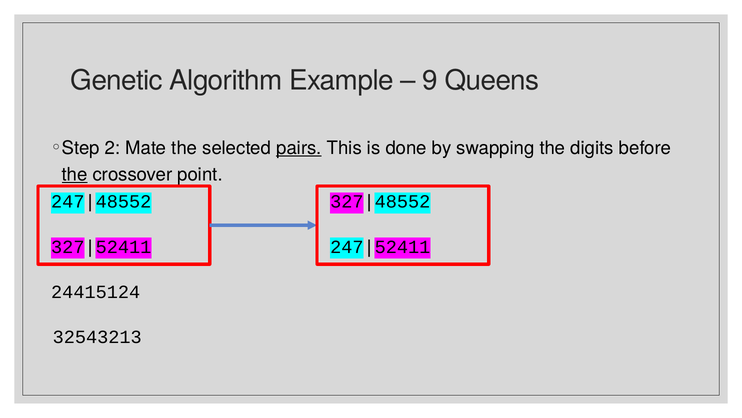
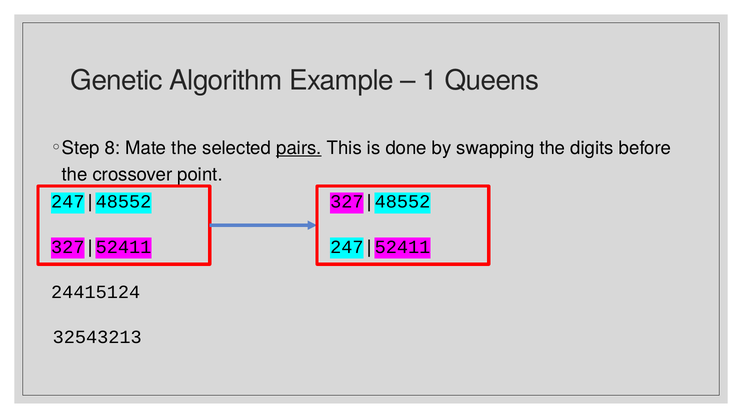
9: 9 -> 1
2: 2 -> 8
the at (75, 174) underline: present -> none
